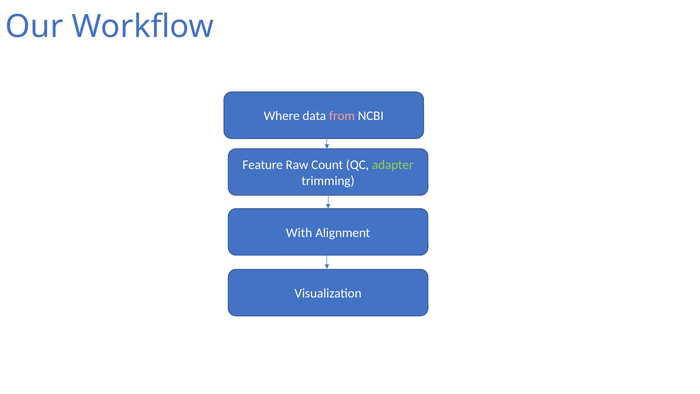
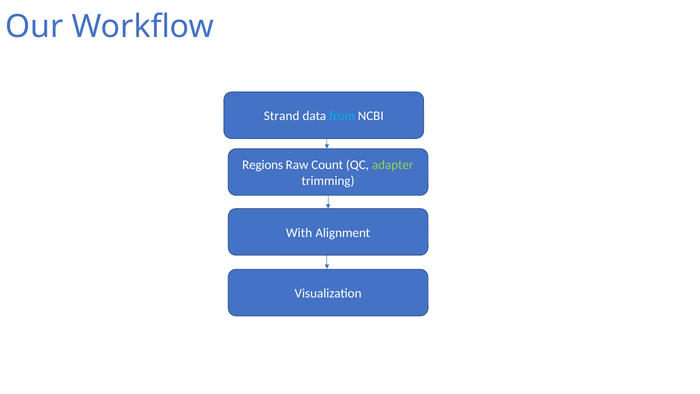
Where: Where -> Strand
from colour: pink -> light blue
Feature: Feature -> Regions
